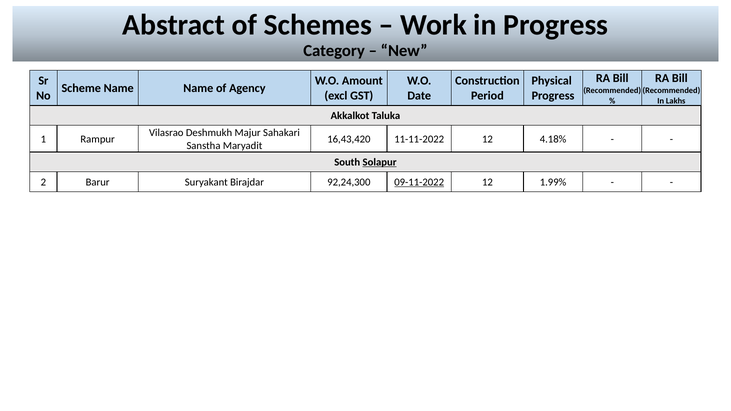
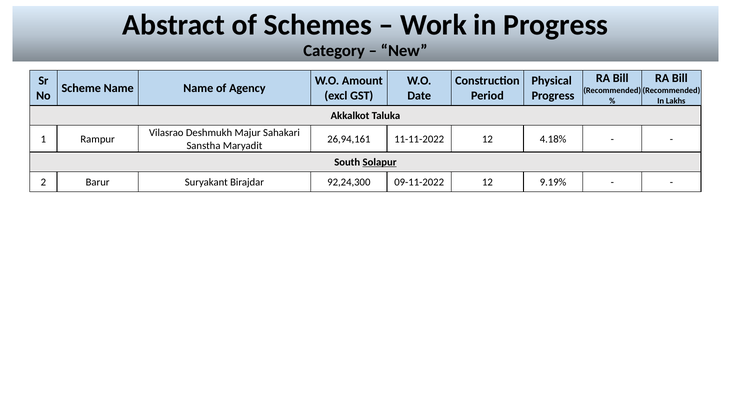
16,43,420: 16,43,420 -> 26,94,161
09-11-2022 underline: present -> none
1.99%: 1.99% -> 9.19%
